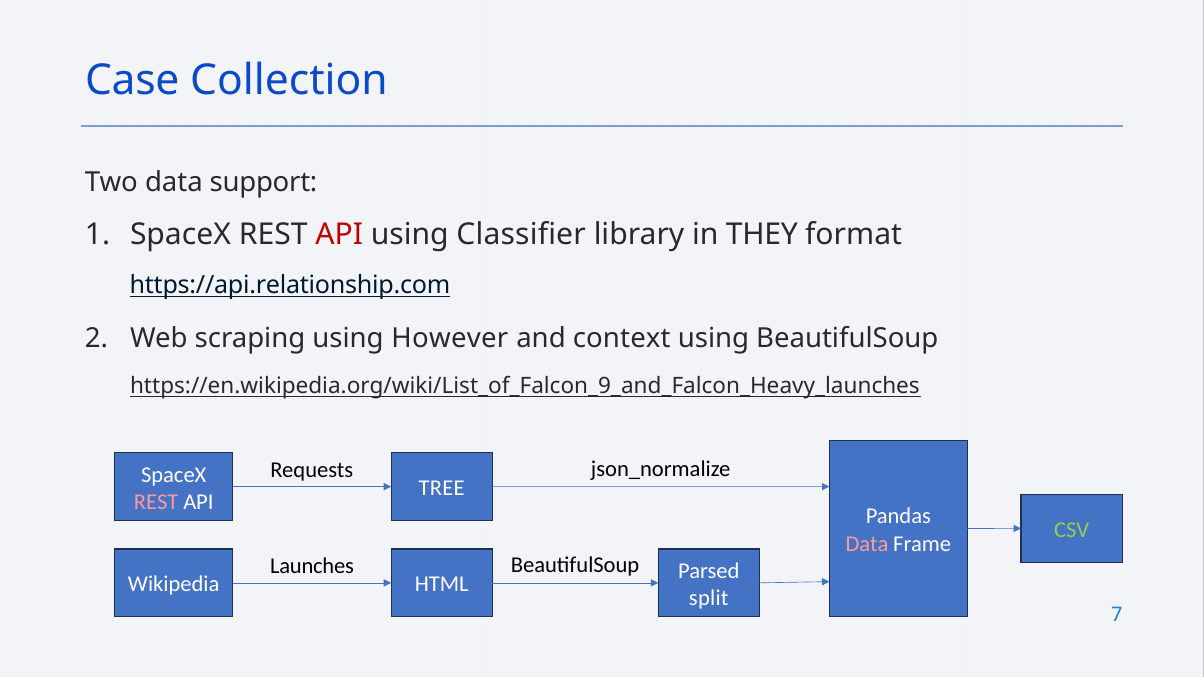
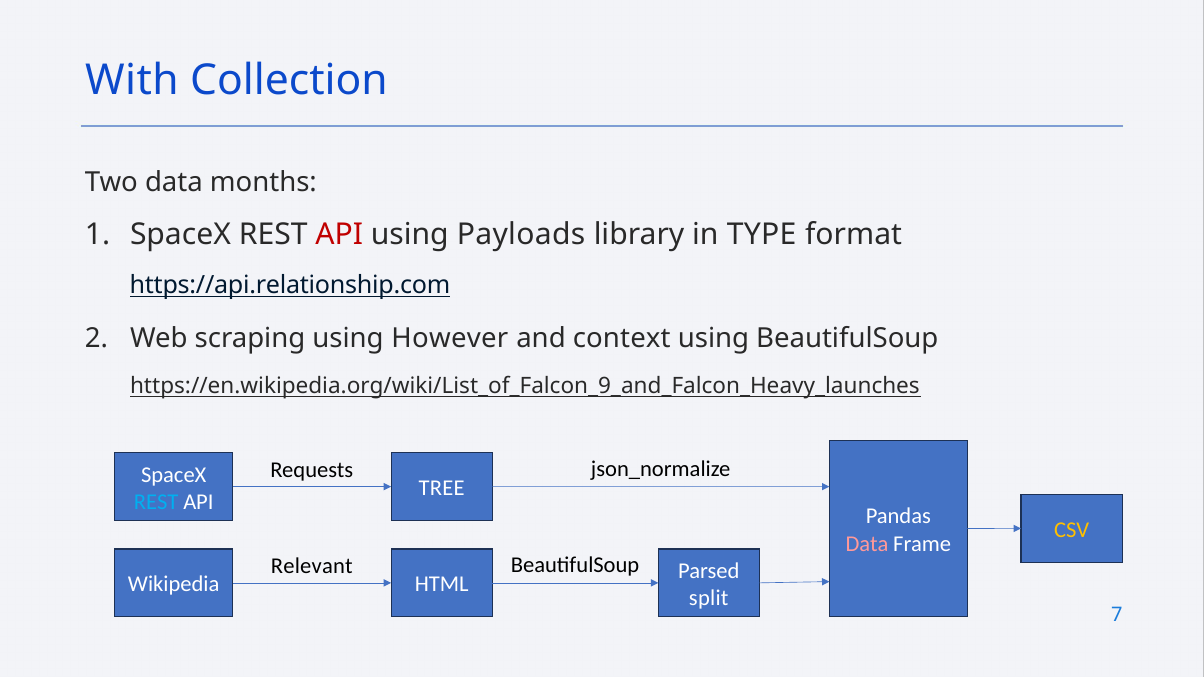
Case: Case -> With
support: support -> months
Classifier: Classifier -> Payloads
THEY: THEY -> TYPE
REST at (156, 502) colour: pink -> light blue
CSV colour: light green -> yellow
Launches: Launches -> Relevant
